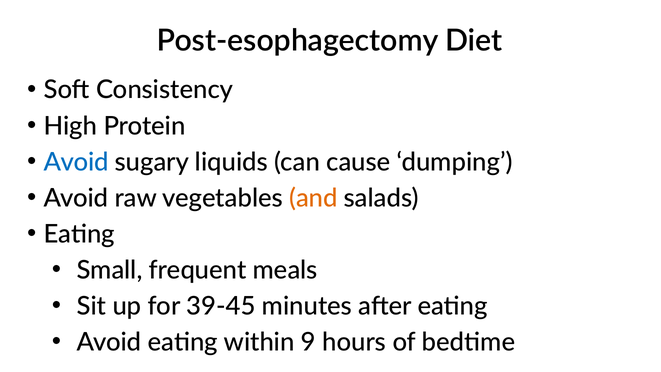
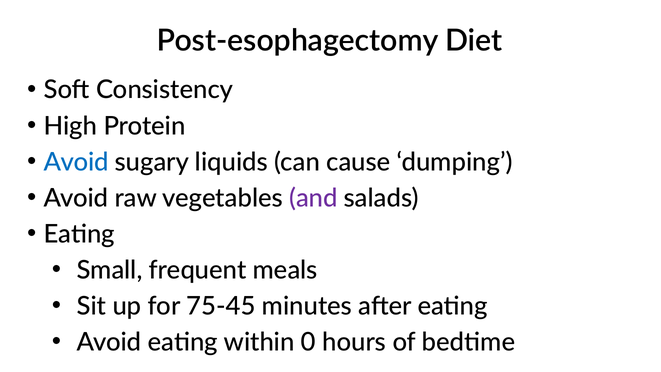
and colour: orange -> purple
39-45: 39-45 -> 75-45
9: 9 -> 0
